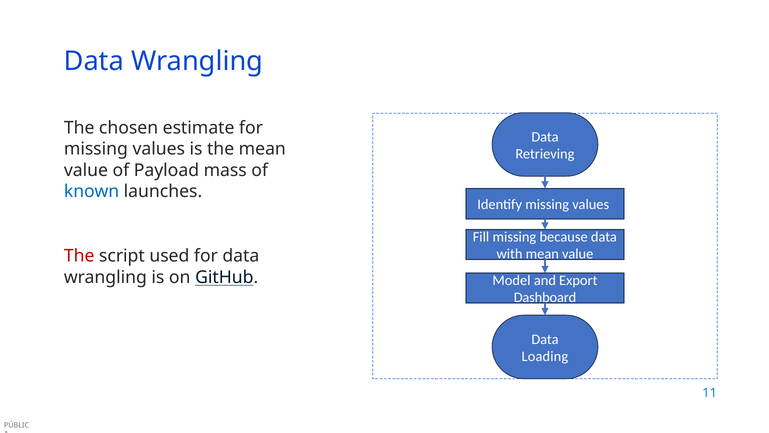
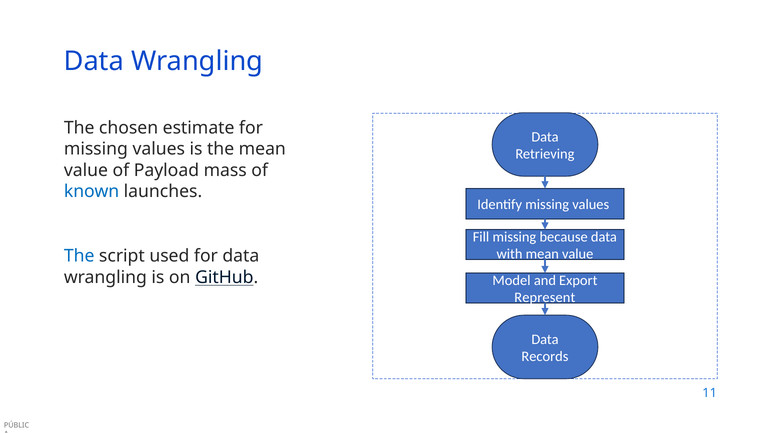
The at (79, 256) colour: red -> blue
Dashboard: Dashboard -> Represent
Loading: Loading -> Records
